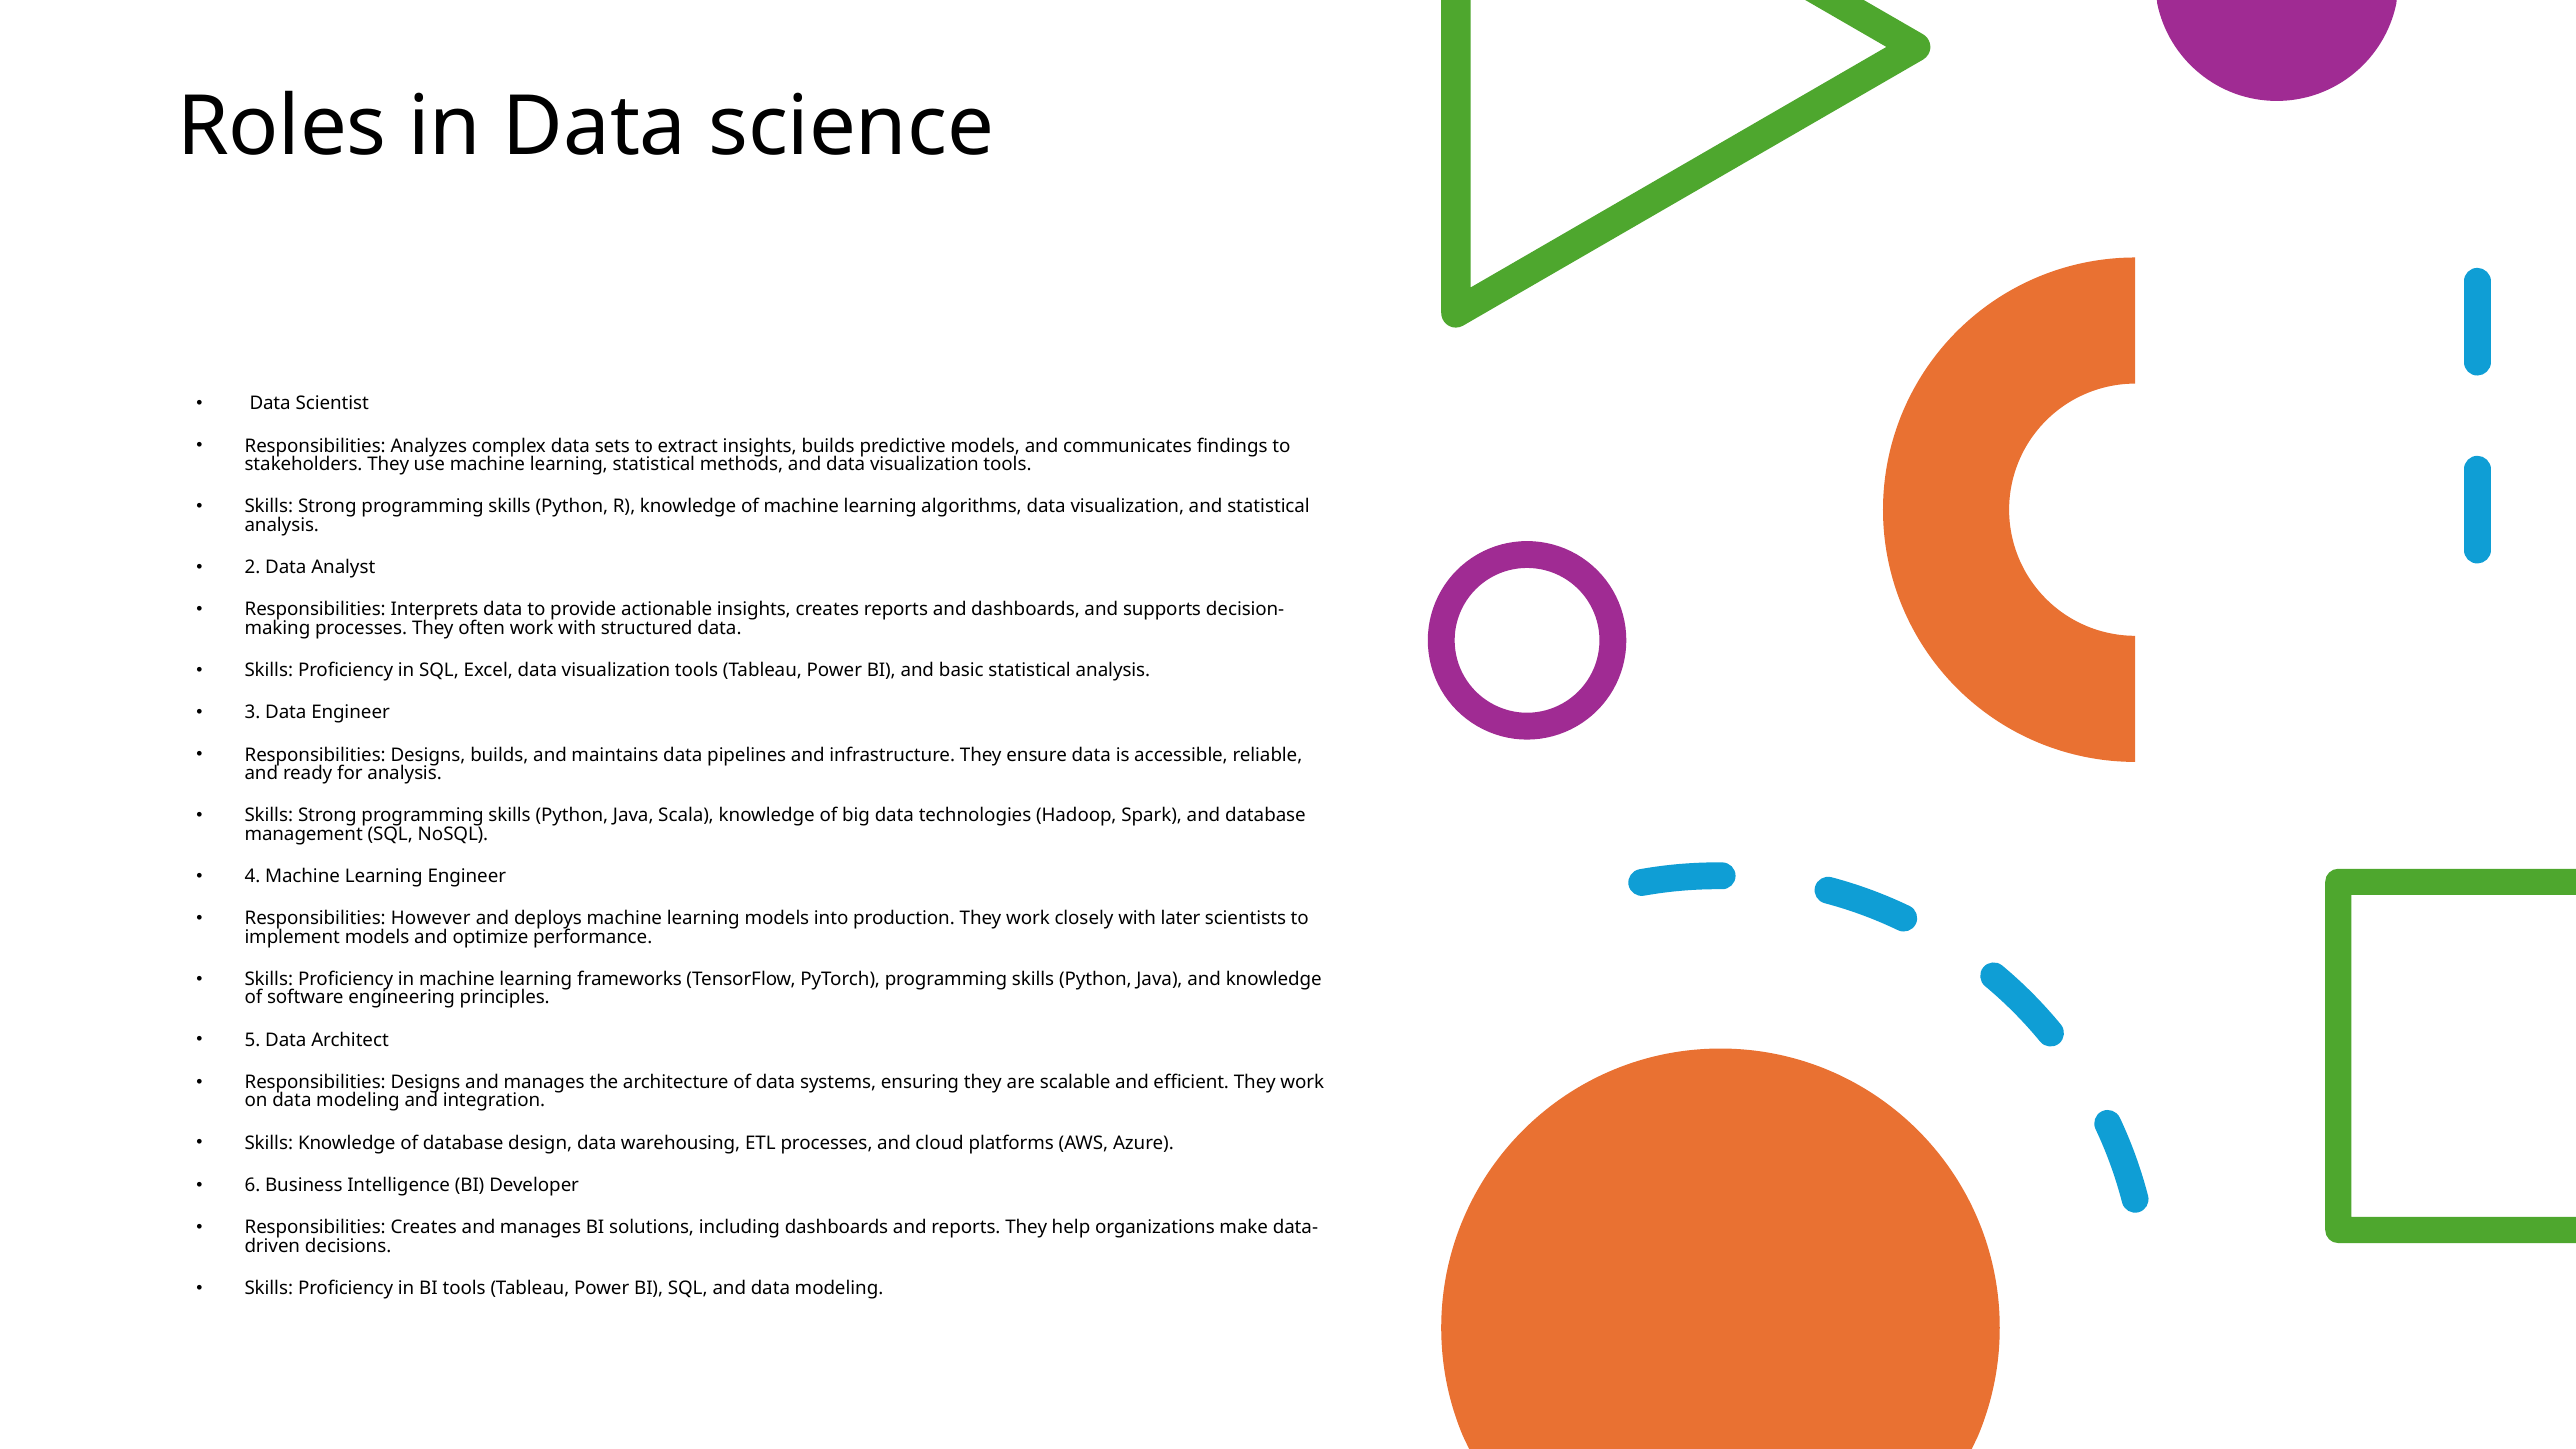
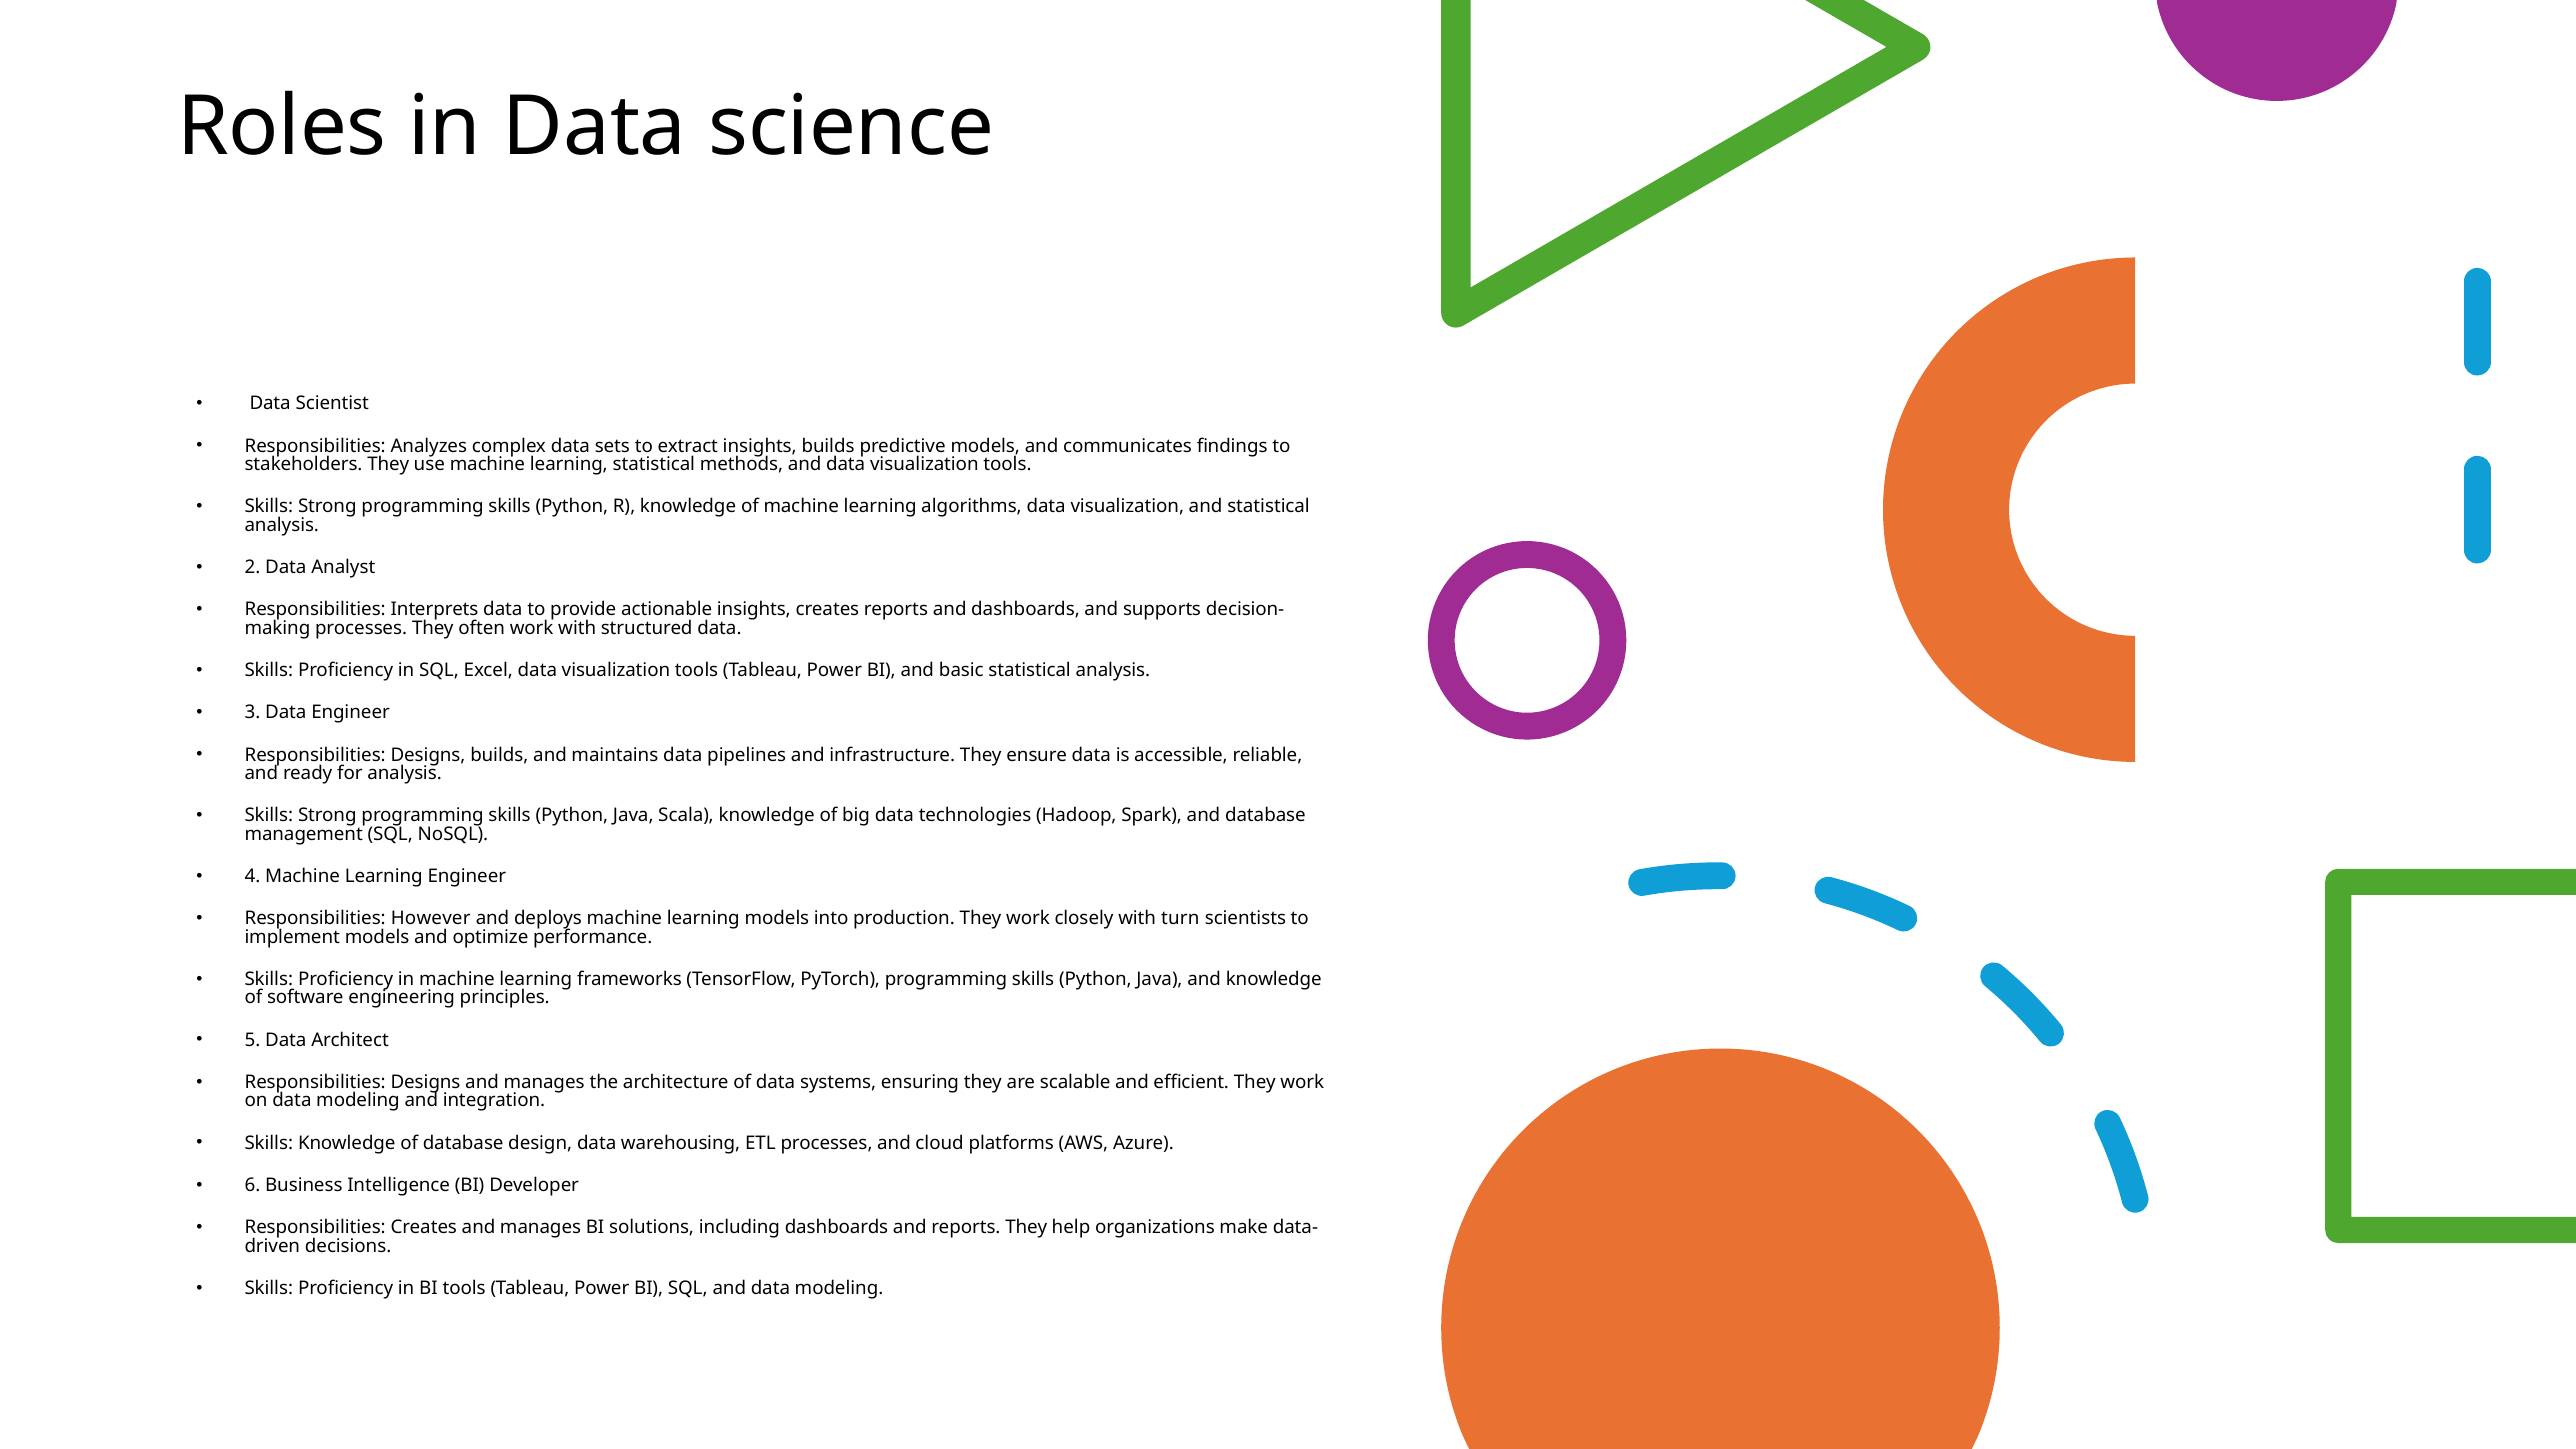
later: later -> turn
